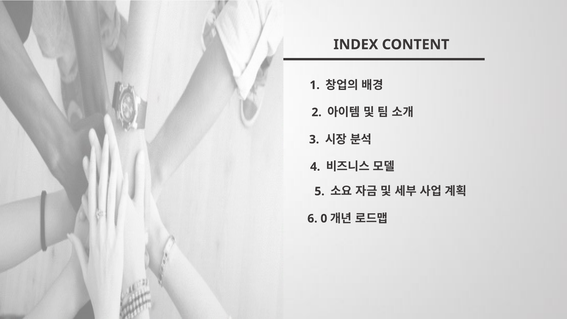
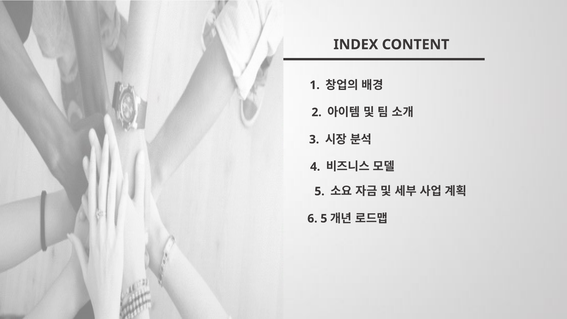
6 0: 0 -> 5
